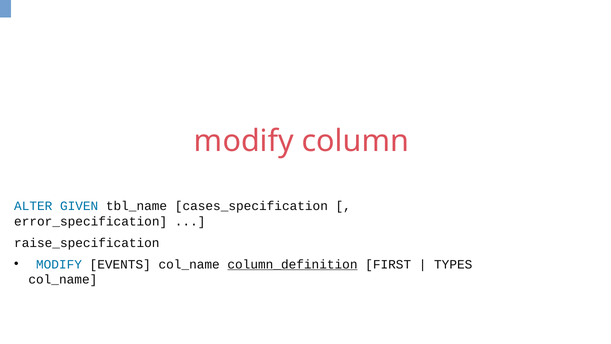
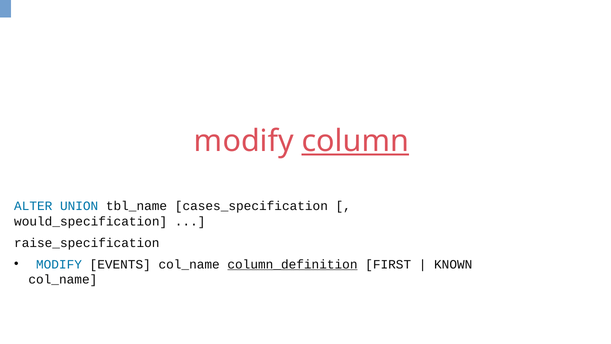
column underline: none -> present
GIVEN: GIVEN -> UNION
error_specification: error_specification -> would_specification
TYPES: TYPES -> KNOWN
